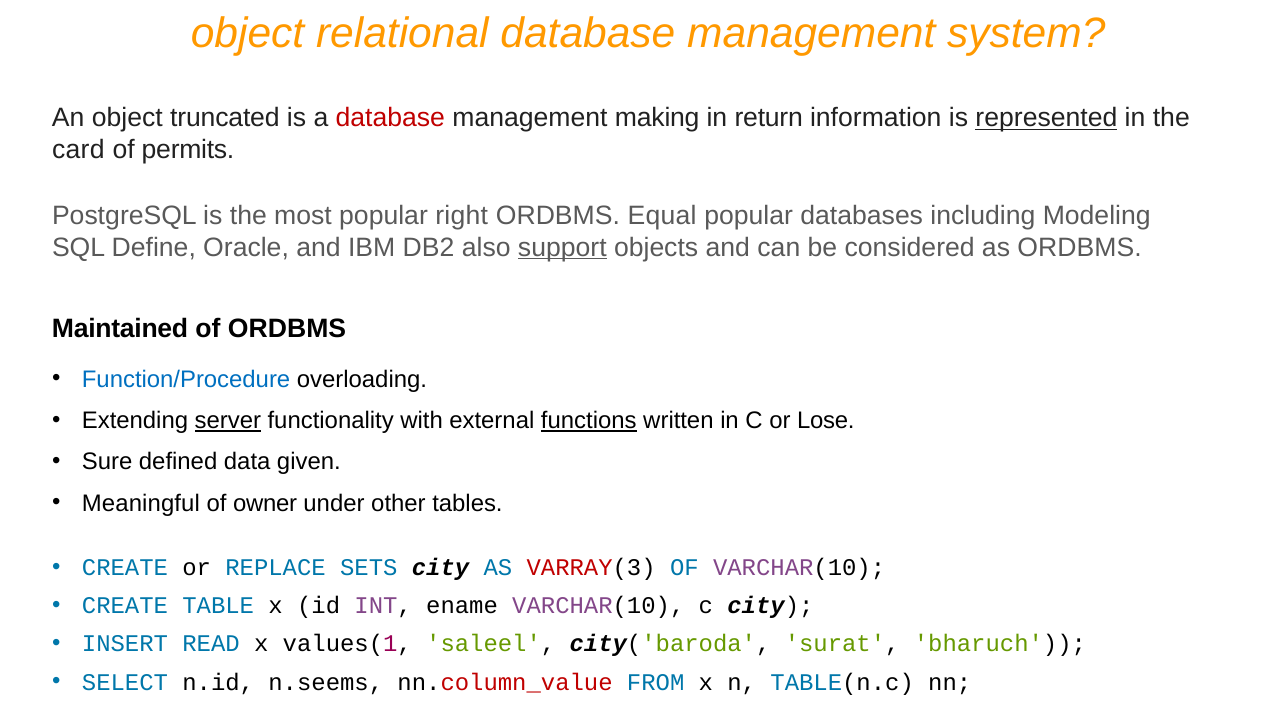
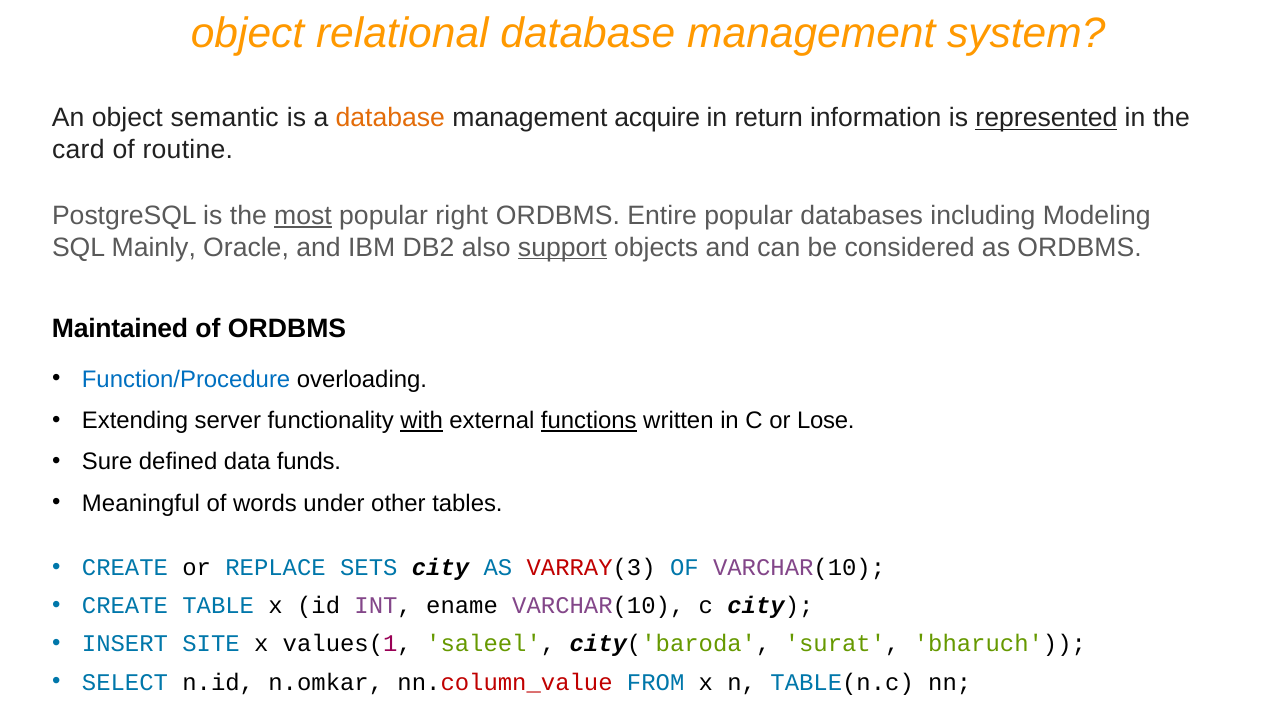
truncated: truncated -> semantic
database at (390, 118) colour: red -> orange
making: making -> acquire
permits: permits -> routine
most underline: none -> present
Equal: Equal -> Entire
Define: Define -> Mainly
server underline: present -> none
with underline: none -> present
given: given -> funds
owner: owner -> words
READ: READ -> SITE
n.seems: n.seems -> n.omkar
